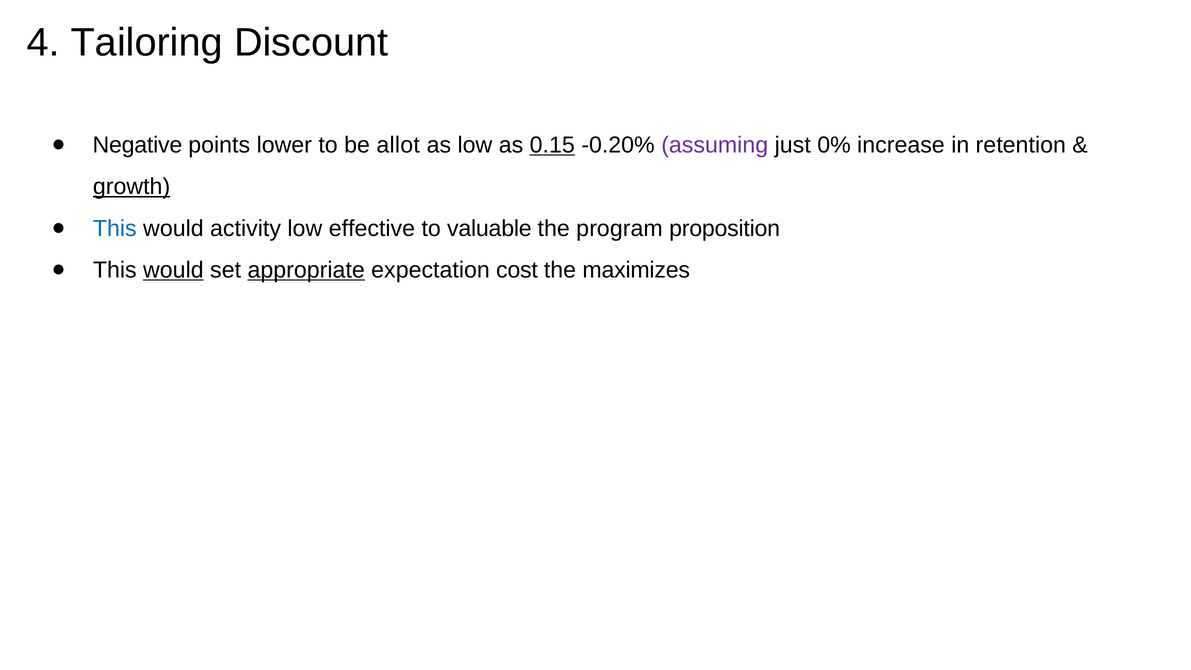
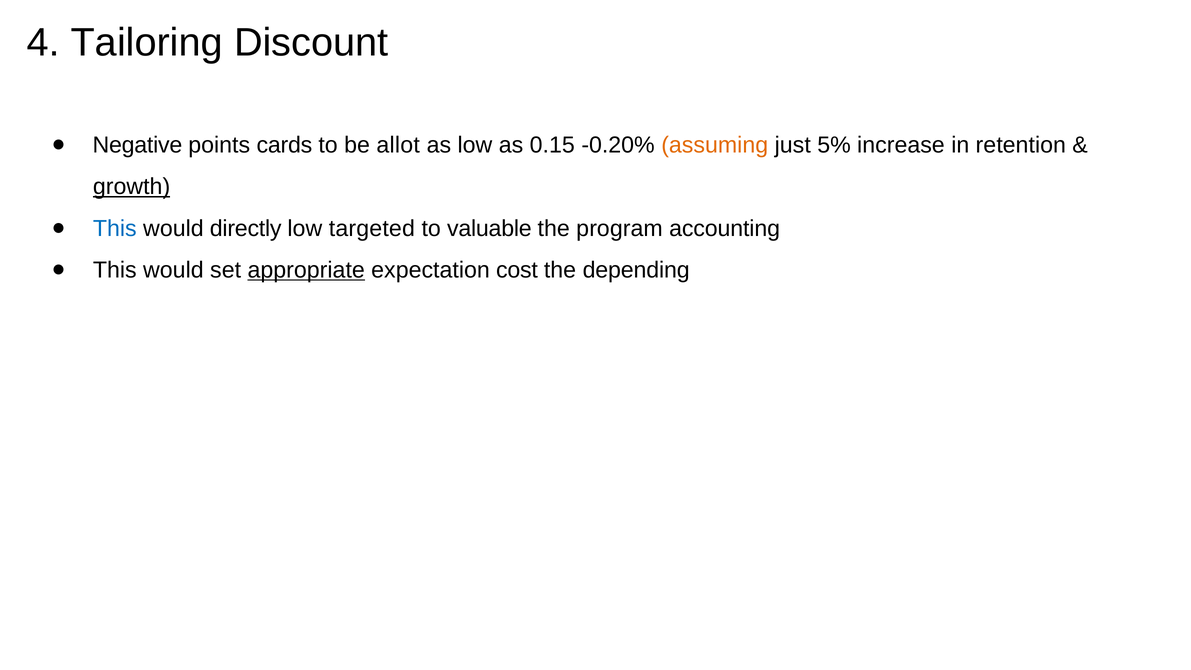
lower: lower -> cards
0.15 underline: present -> none
assuming colour: purple -> orange
0%: 0% -> 5%
activity: activity -> directly
effective: effective -> targeted
proposition: proposition -> accounting
would at (173, 270) underline: present -> none
maximizes: maximizes -> depending
